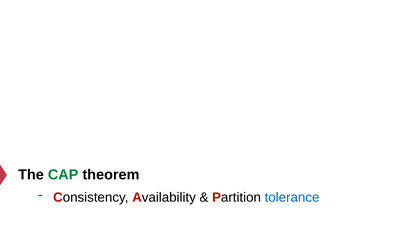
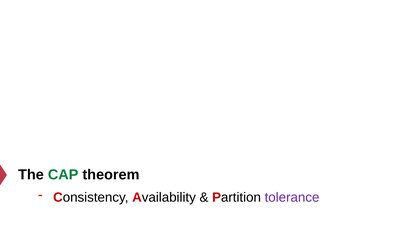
tolerance colour: blue -> purple
